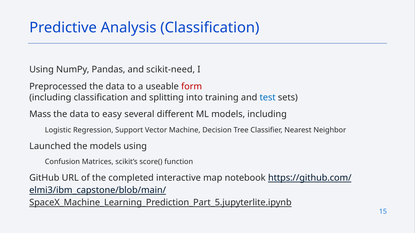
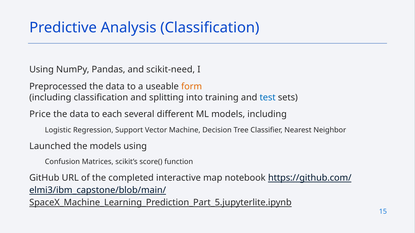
form colour: red -> orange
Mass: Mass -> Price
easy: easy -> each
